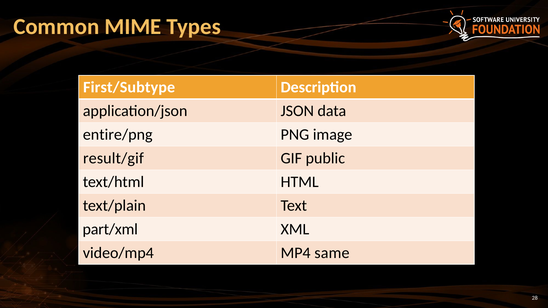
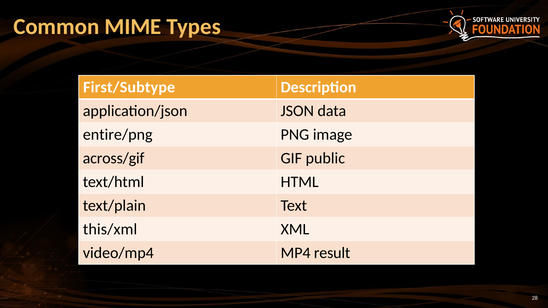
result/gif: result/gif -> across/gif
part/xml: part/xml -> this/xml
same: same -> result
